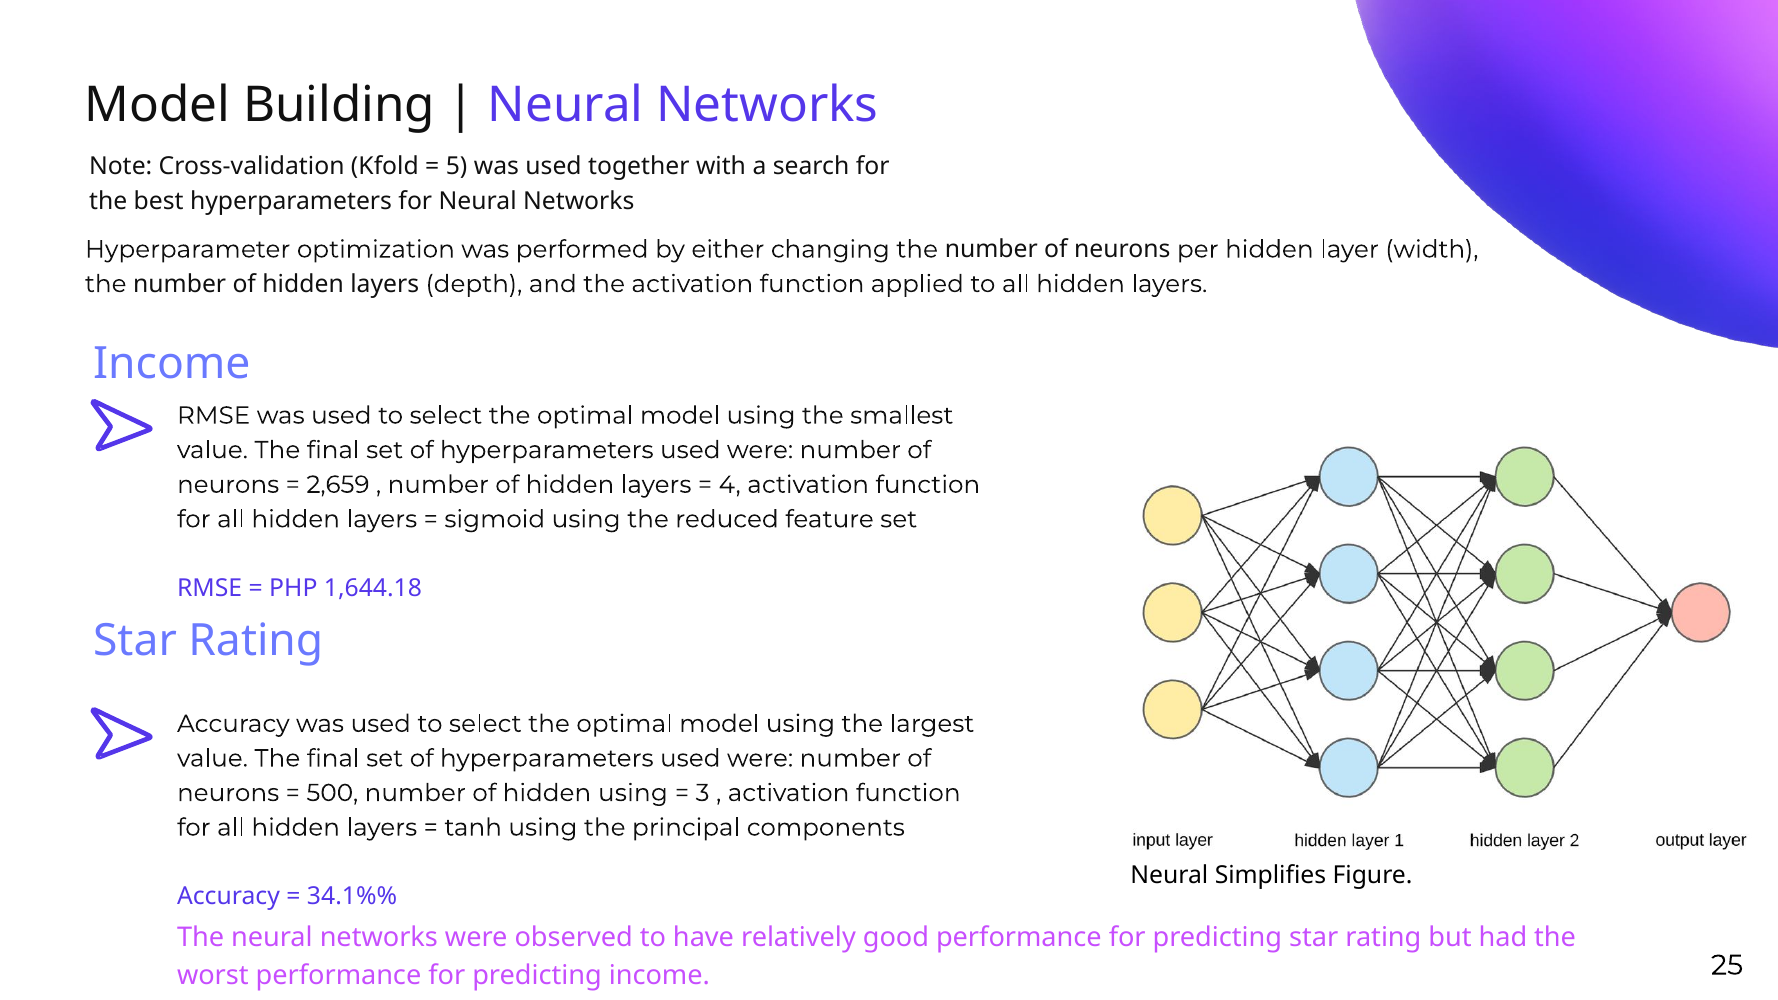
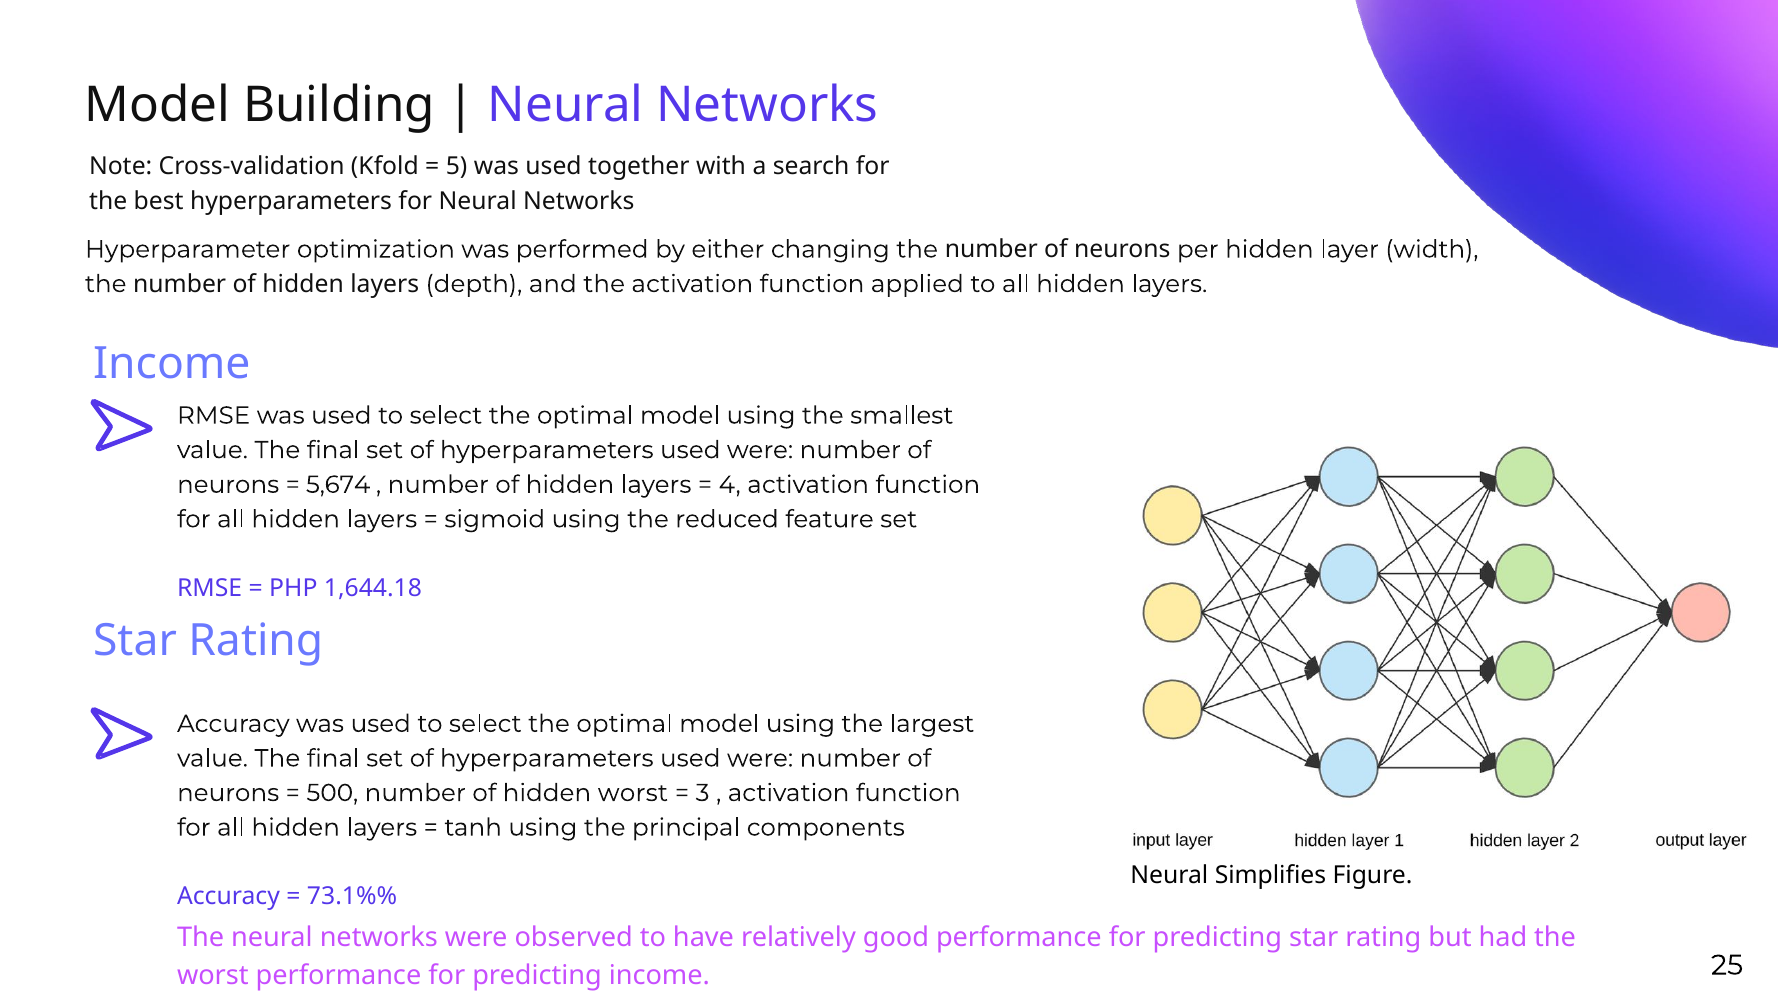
2,659: 2,659 -> 5,674
hidden using: using -> worst
34.1%%: 34.1%% -> 73.1%%
